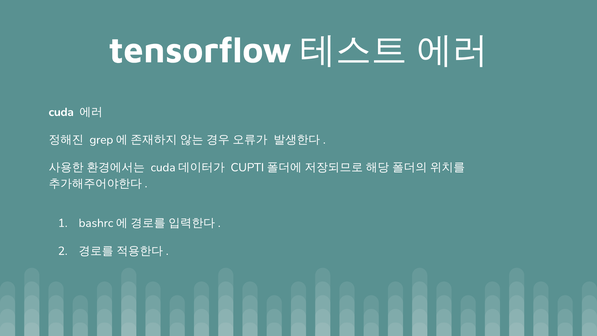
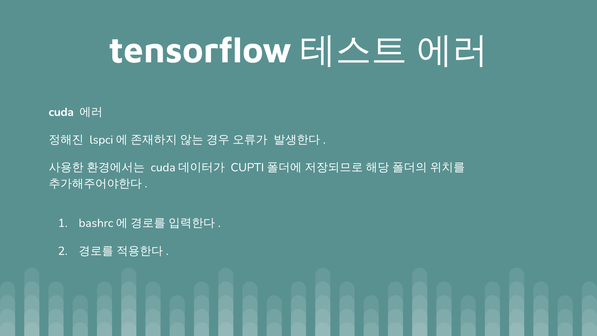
grep: grep -> lspci
